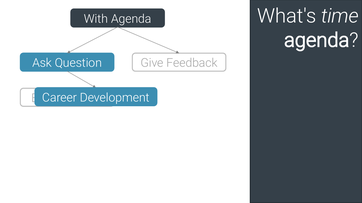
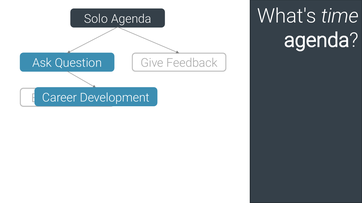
With: With -> Solo
